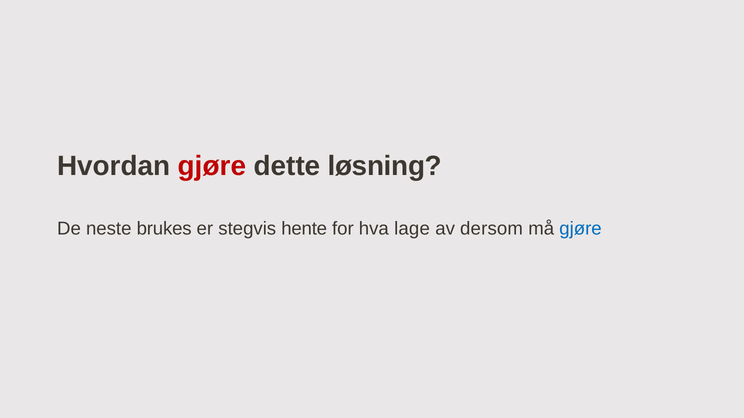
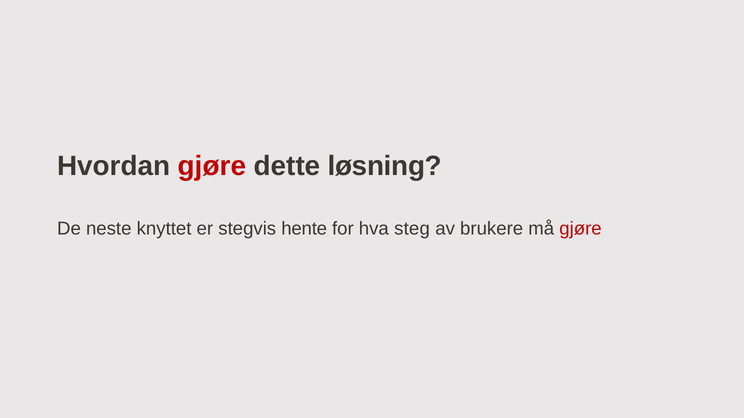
brukes: brukes -> knyttet
lage: lage -> steg
dersom: dersom -> brukere
gjøre at (581, 229) colour: blue -> red
